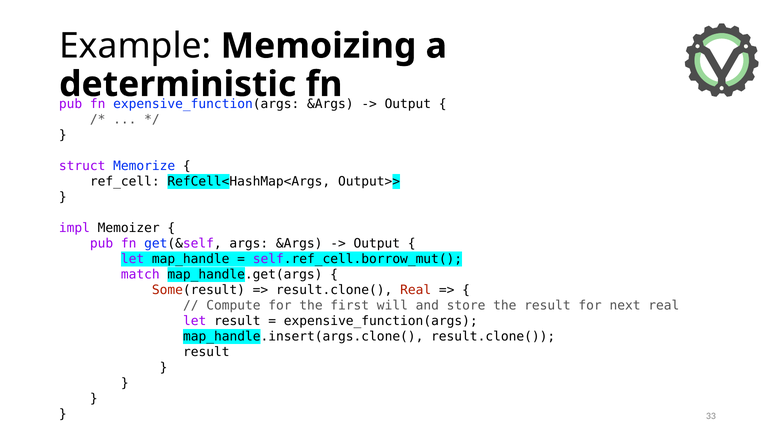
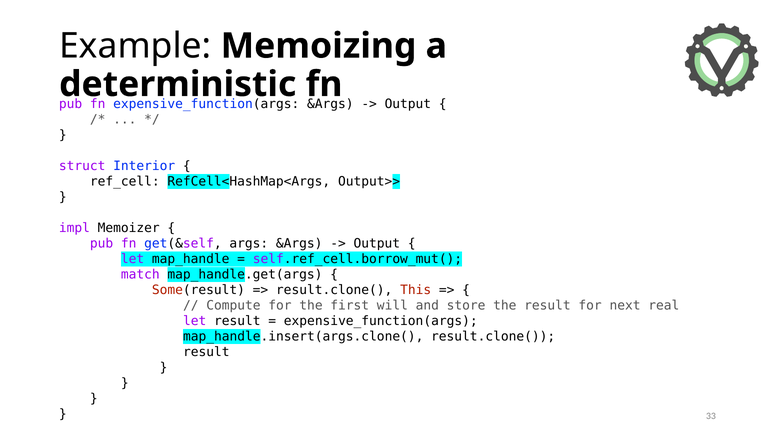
Memorize: Memorize -> Interior
result.clone( Real: Real -> This
